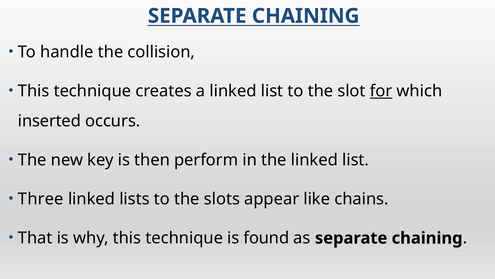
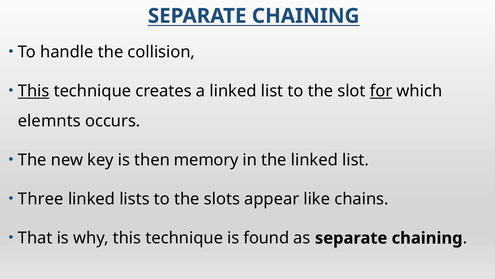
This at (34, 91) underline: none -> present
inserted: inserted -> elemnts
perform: perform -> memory
